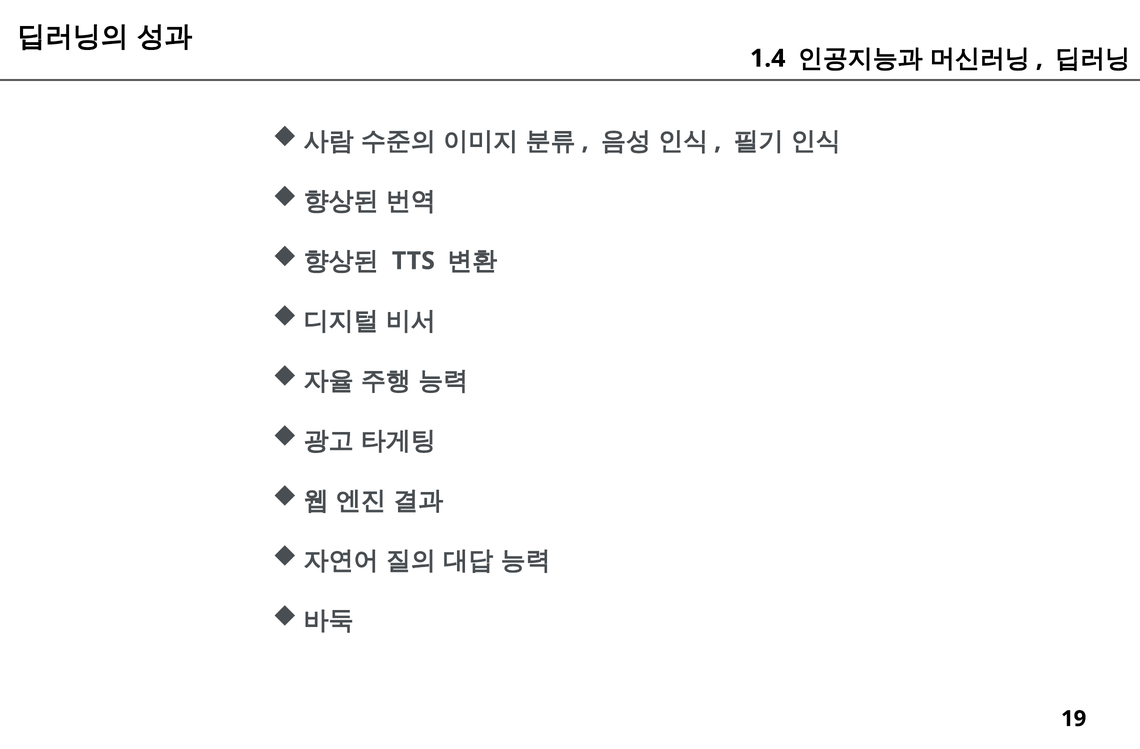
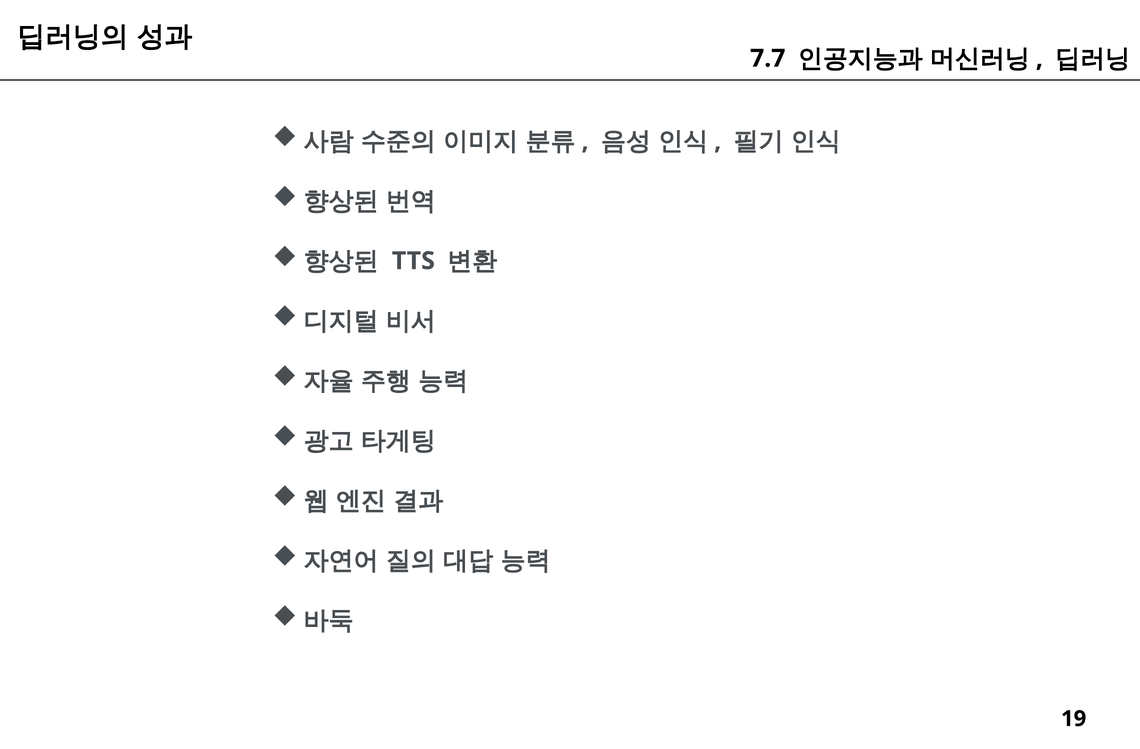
1.4: 1.4 -> 7.7
